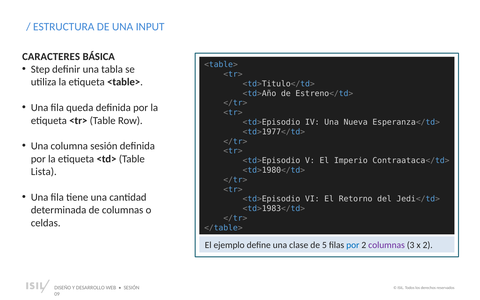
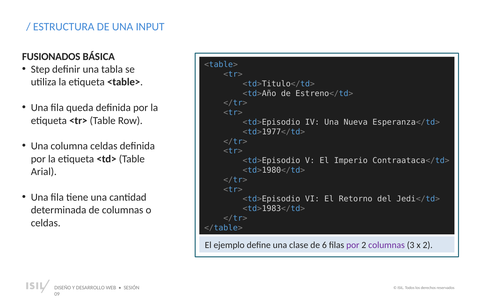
CARACTERES: CARACTERES -> FUSIONADOS
columna sesión: sesión -> celdas
Lista: Lista -> Arial
5: 5 -> 6
por at (353, 245) colour: blue -> purple
